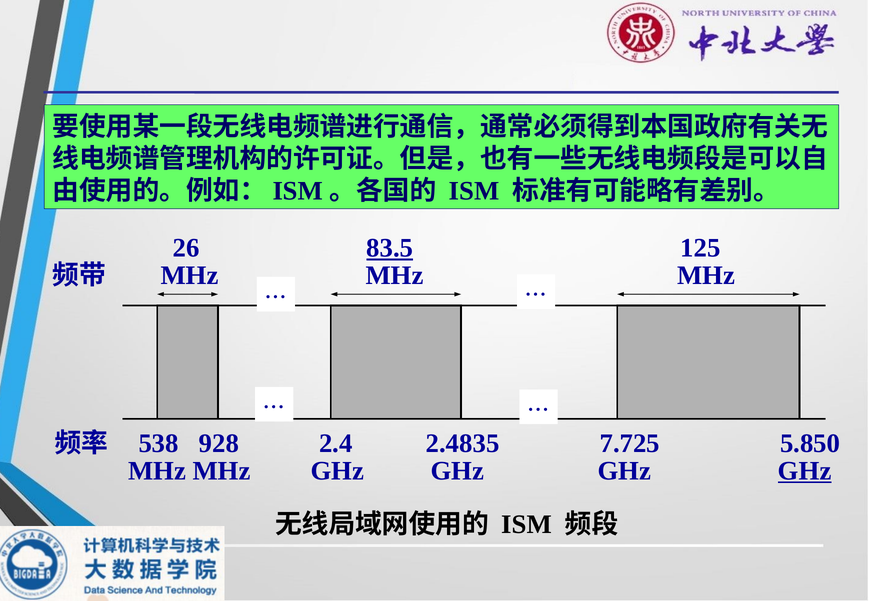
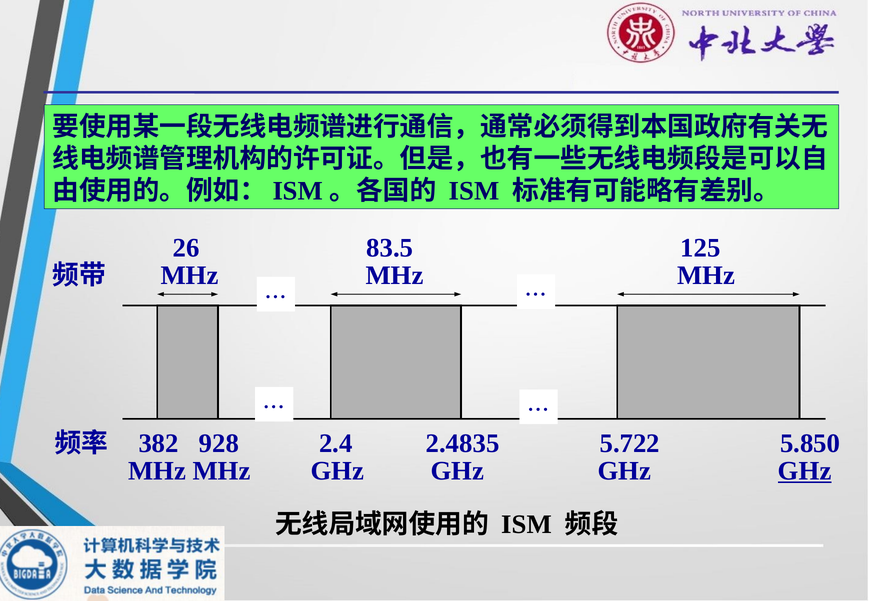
83.5 underline: present -> none
538: 538 -> 382
7.725: 7.725 -> 5.722
